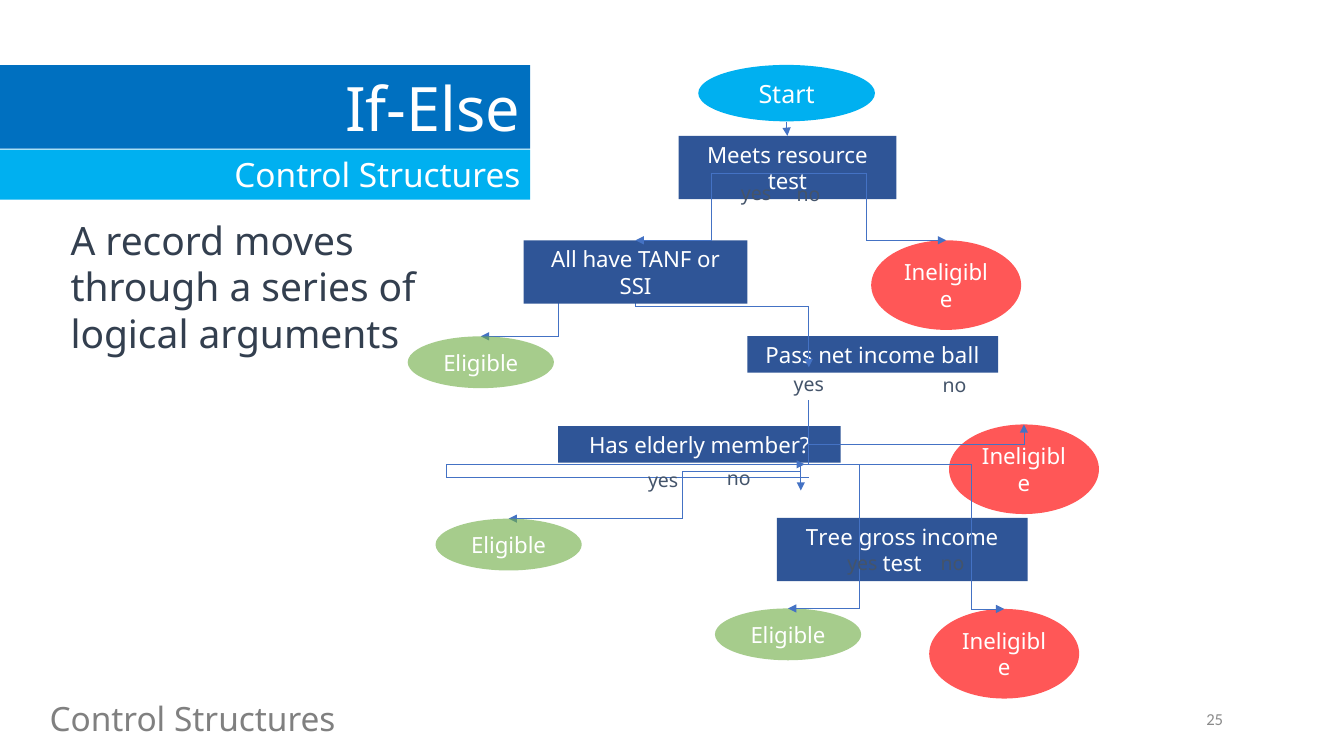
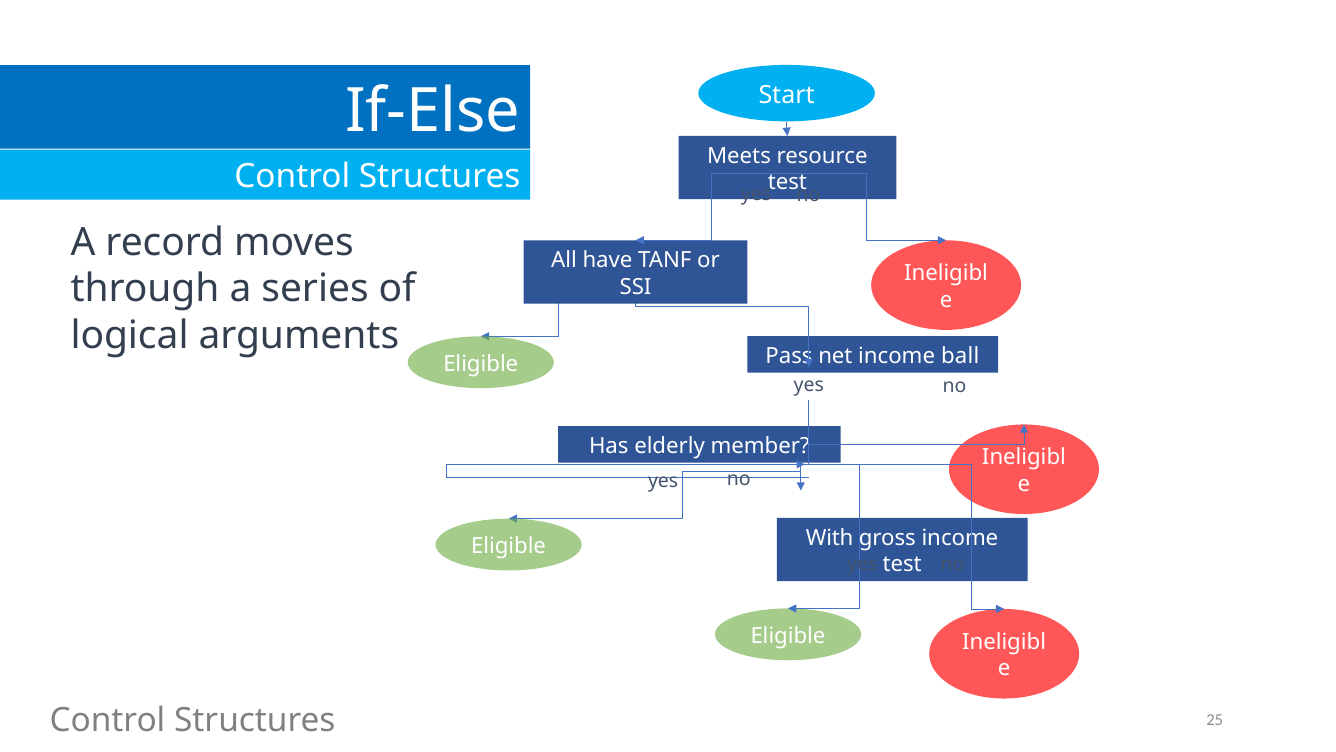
Tree: Tree -> With
